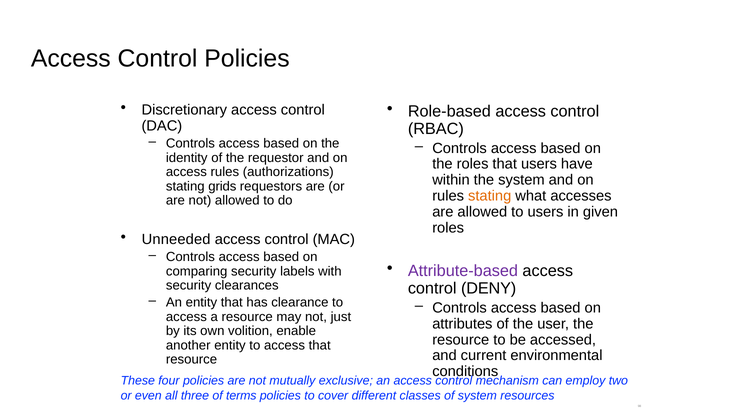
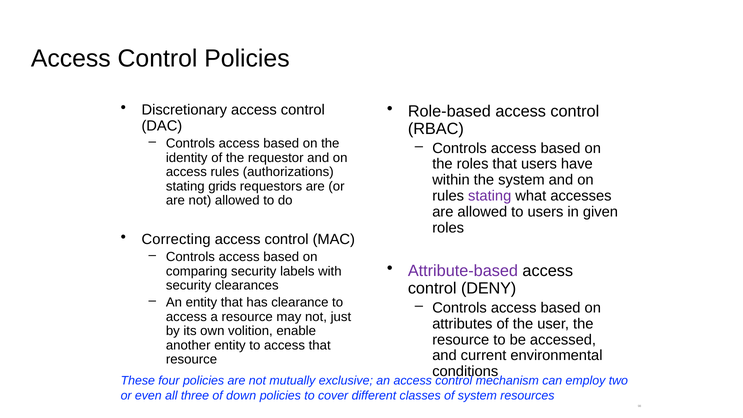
stating at (490, 196) colour: orange -> purple
Unneeded: Unneeded -> Correcting
terms: terms -> down
